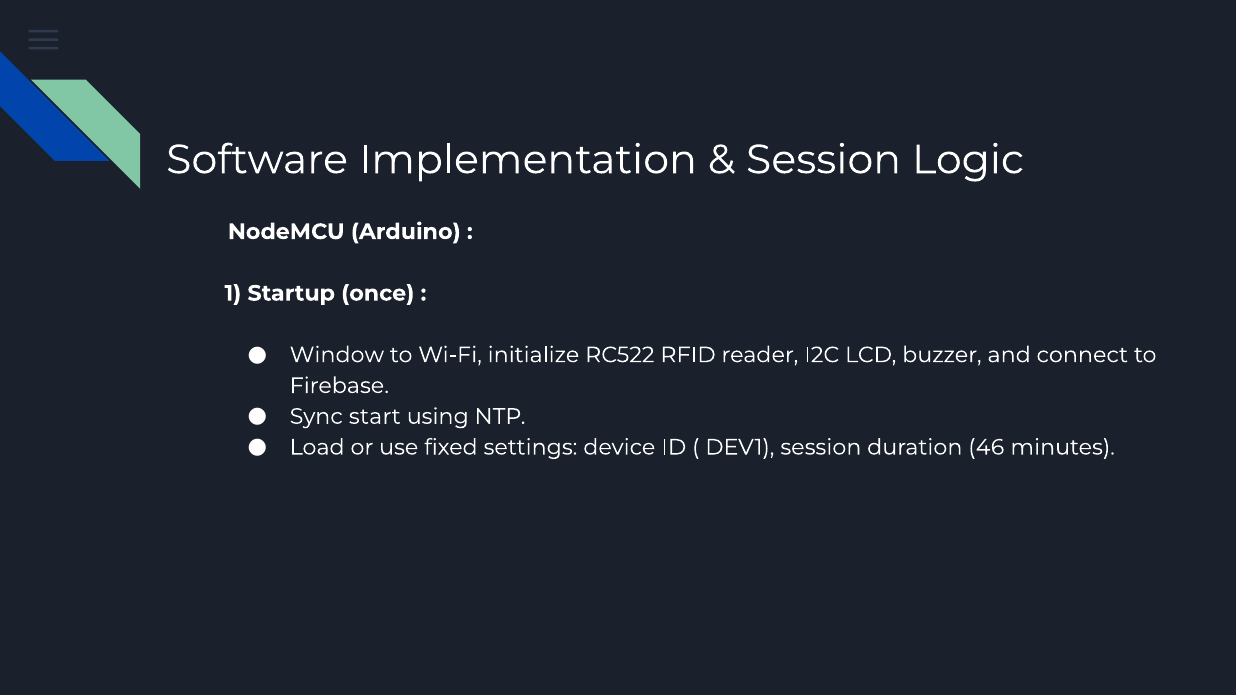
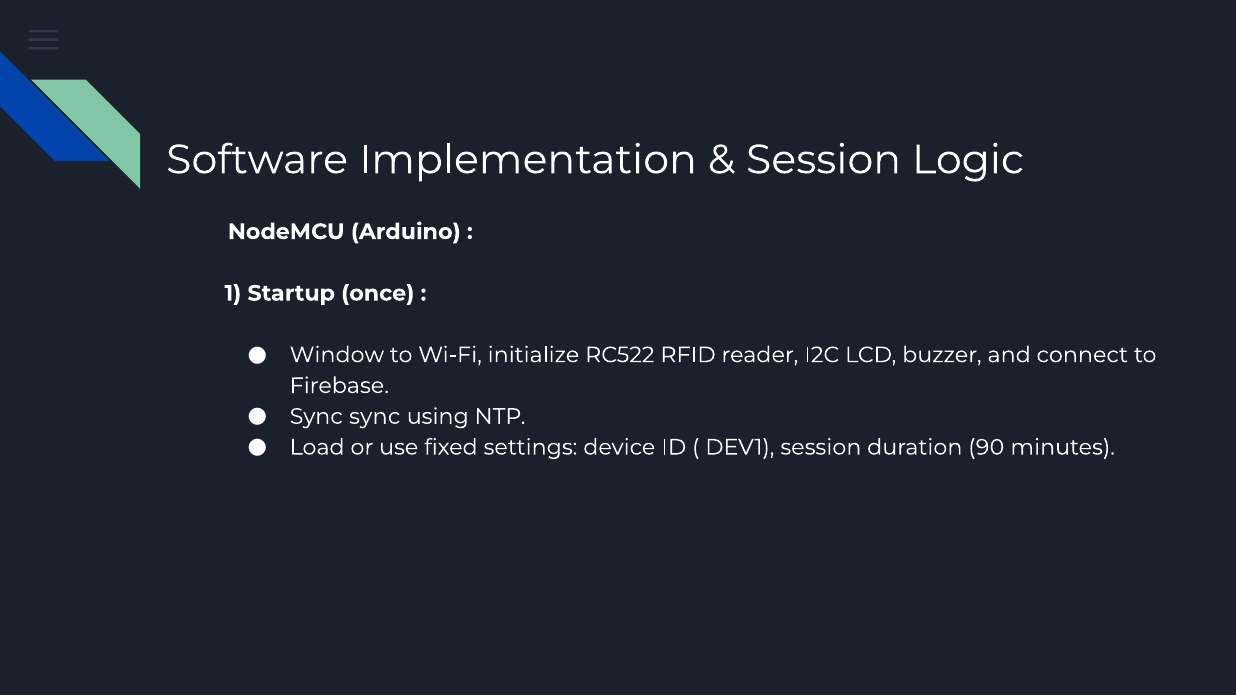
Sync start: start -> sync
46: 46 -> 90
